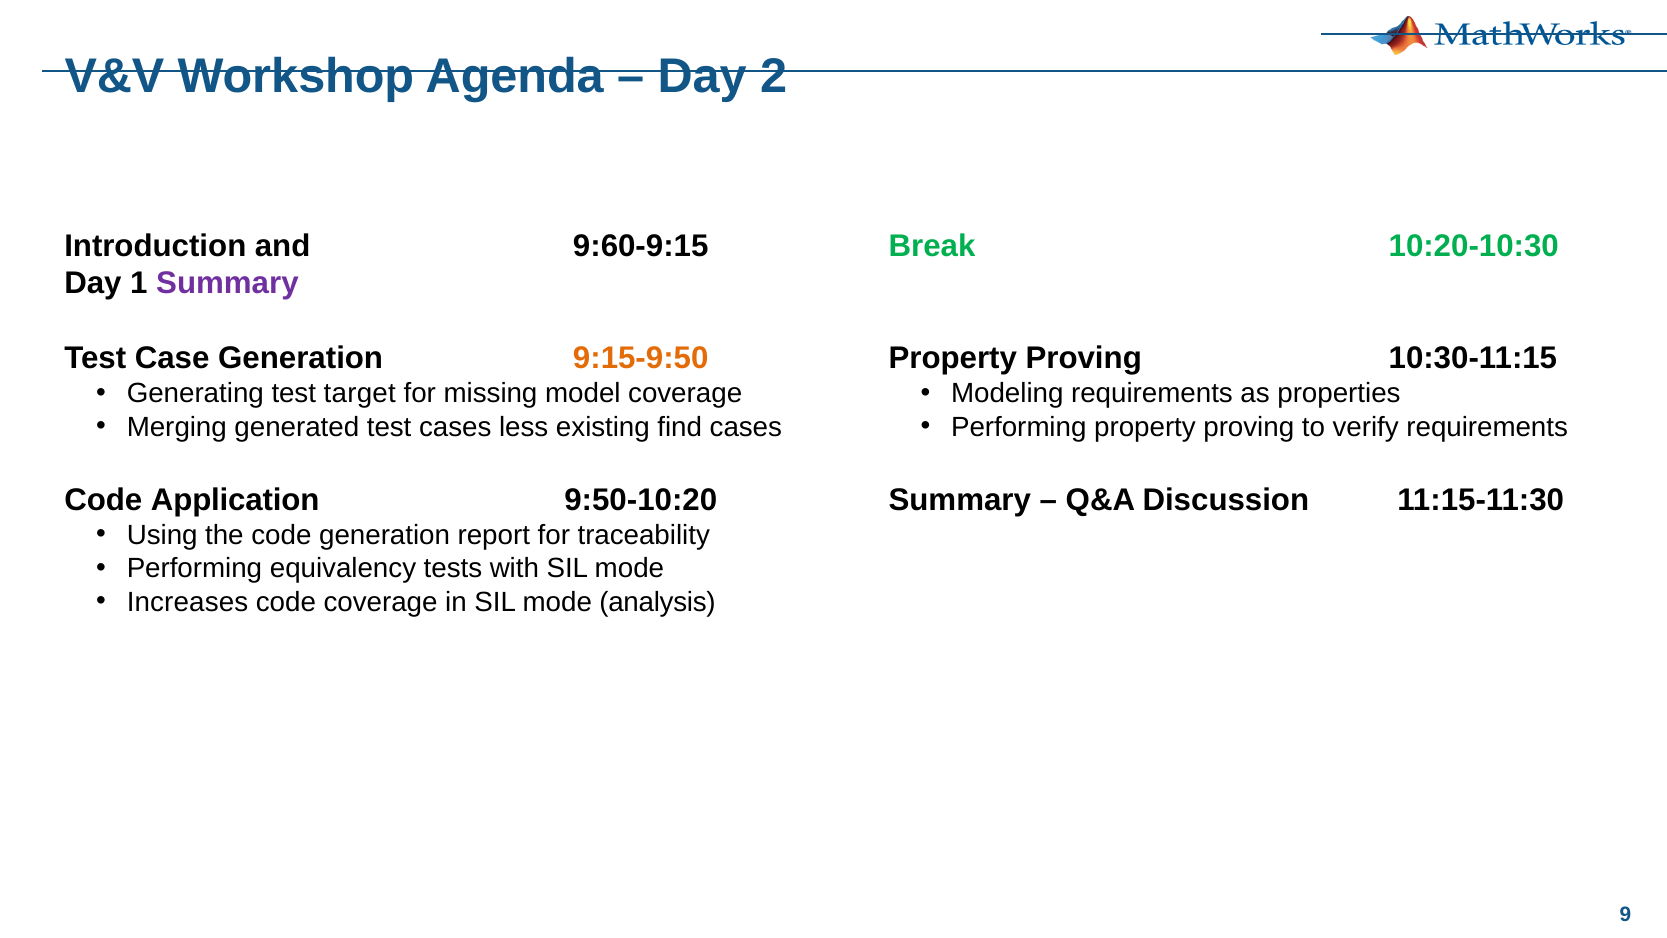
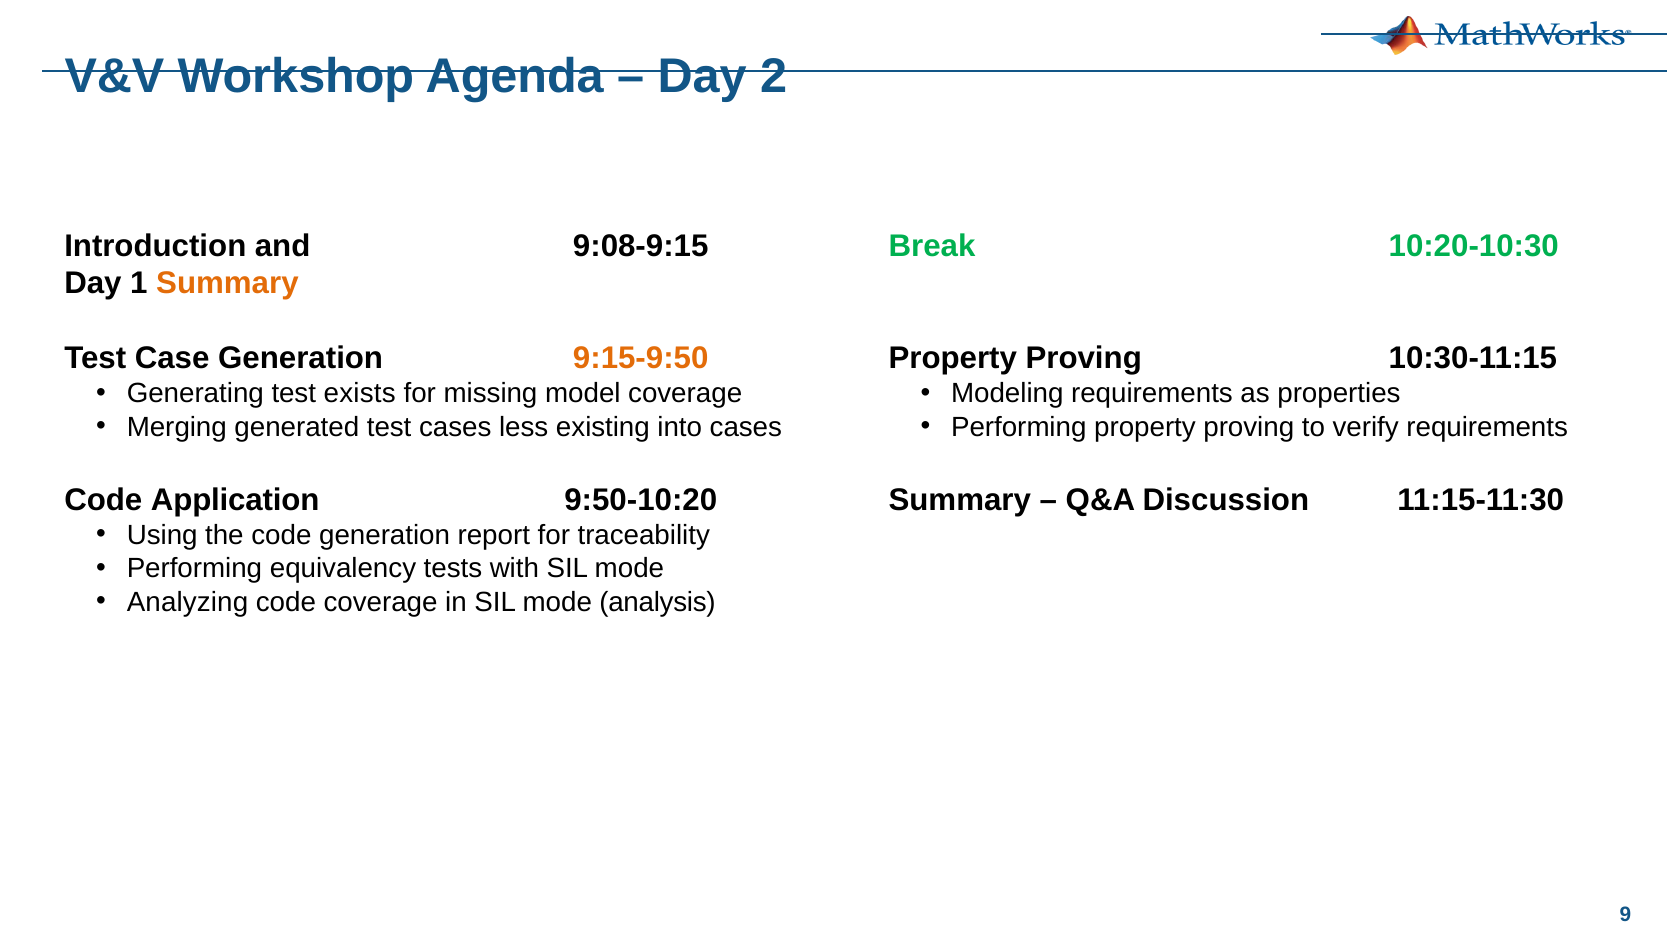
9:60-9:15: 9:60-9:15 -> 9:08-9:15
Summary at (227, 283) colour: purple -> orange
target: target -> exists
find: find -> into
Increases: Increases -> Analyzing
